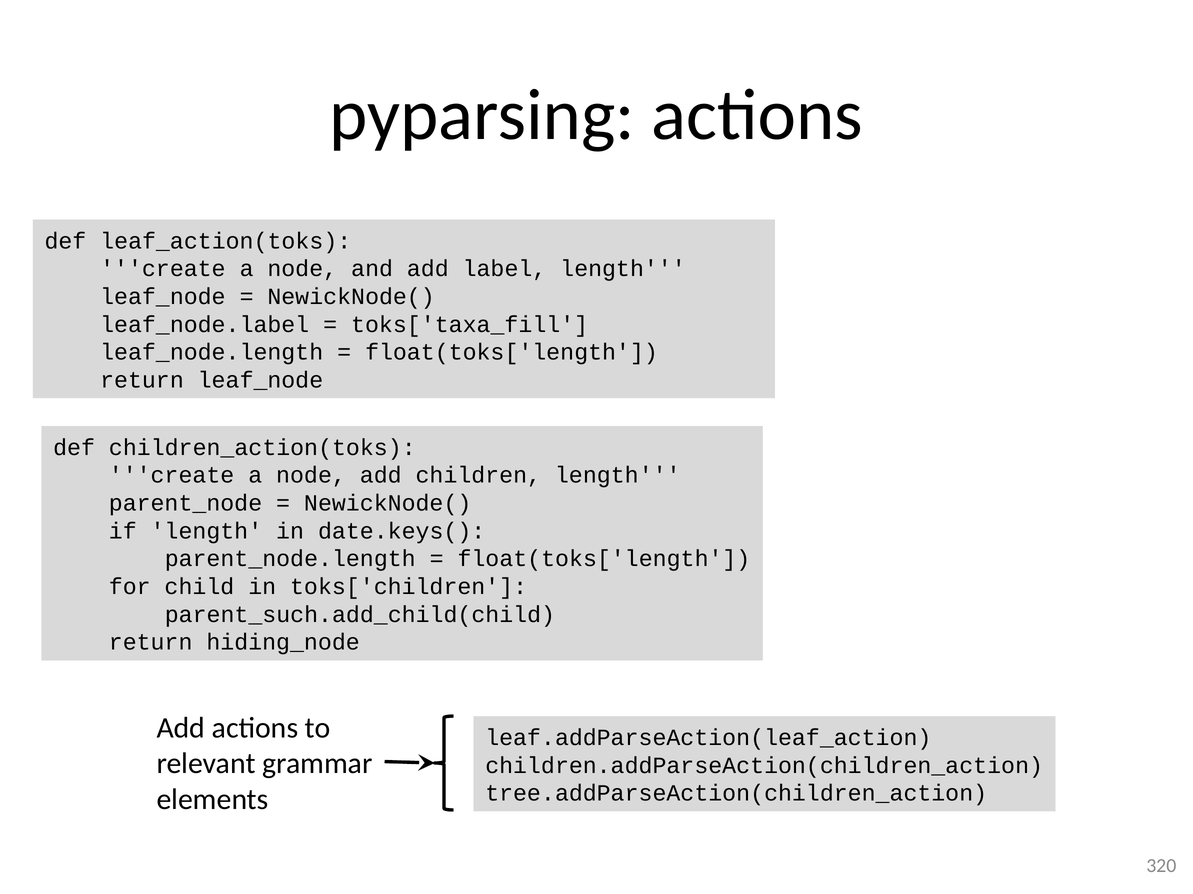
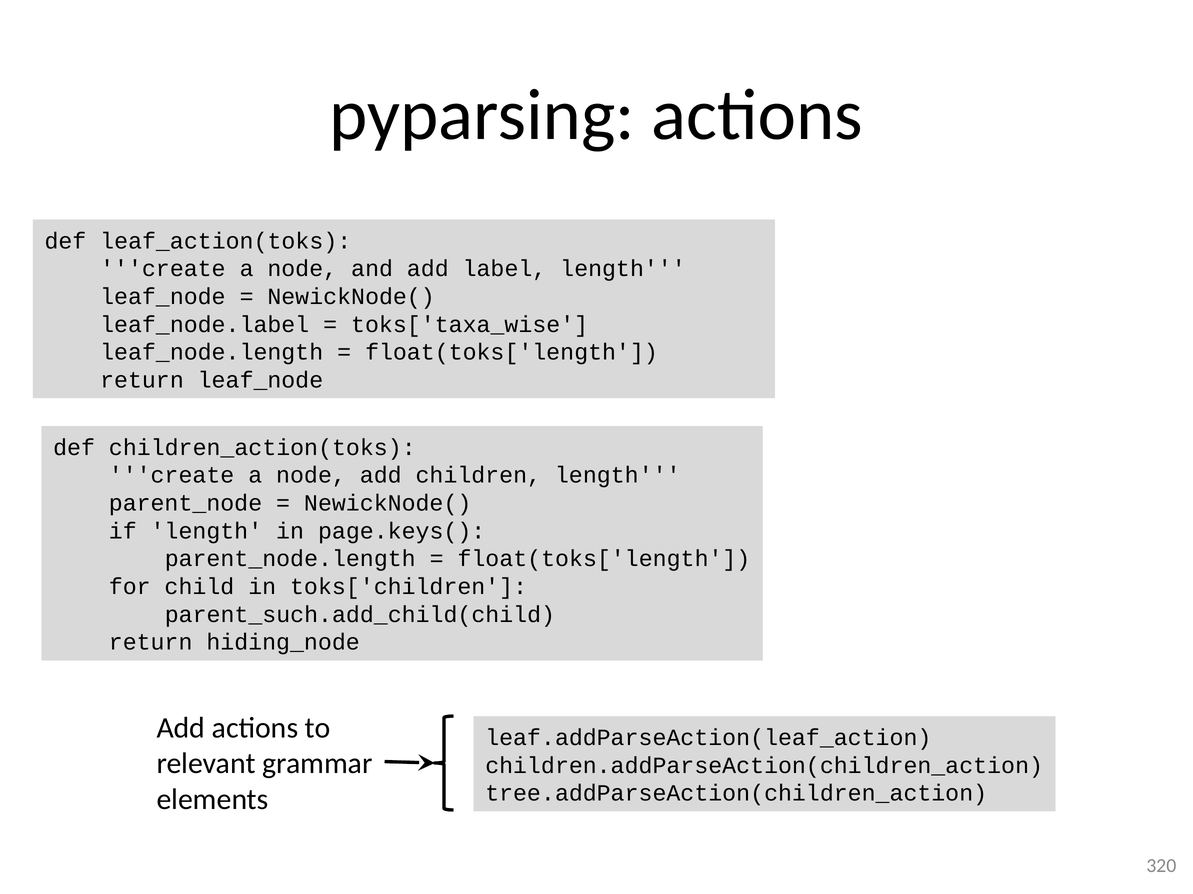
toks['taxa_fill: toks['taxa_fill -> toks['taxa_wise
date.keys(: date.keys( -> page.keys(
